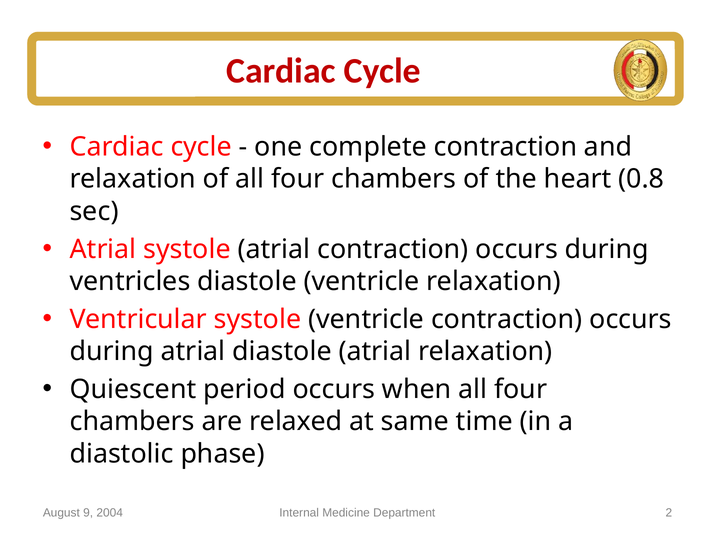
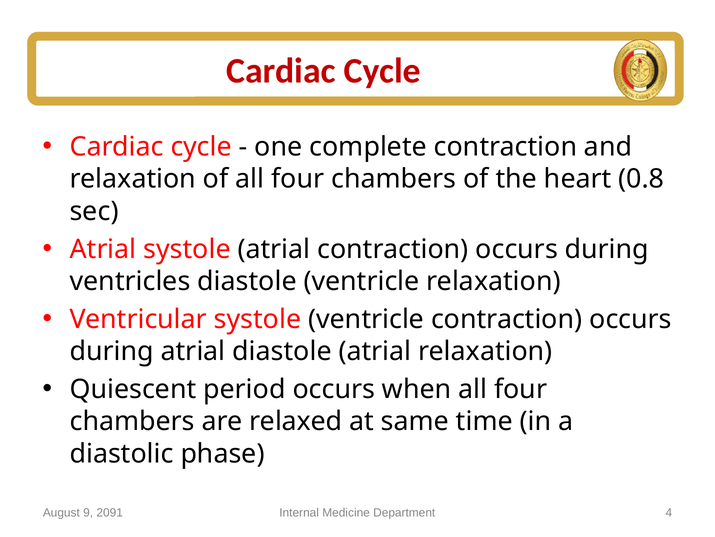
2004: 2004 -> 2091
2: 2 -> 4
